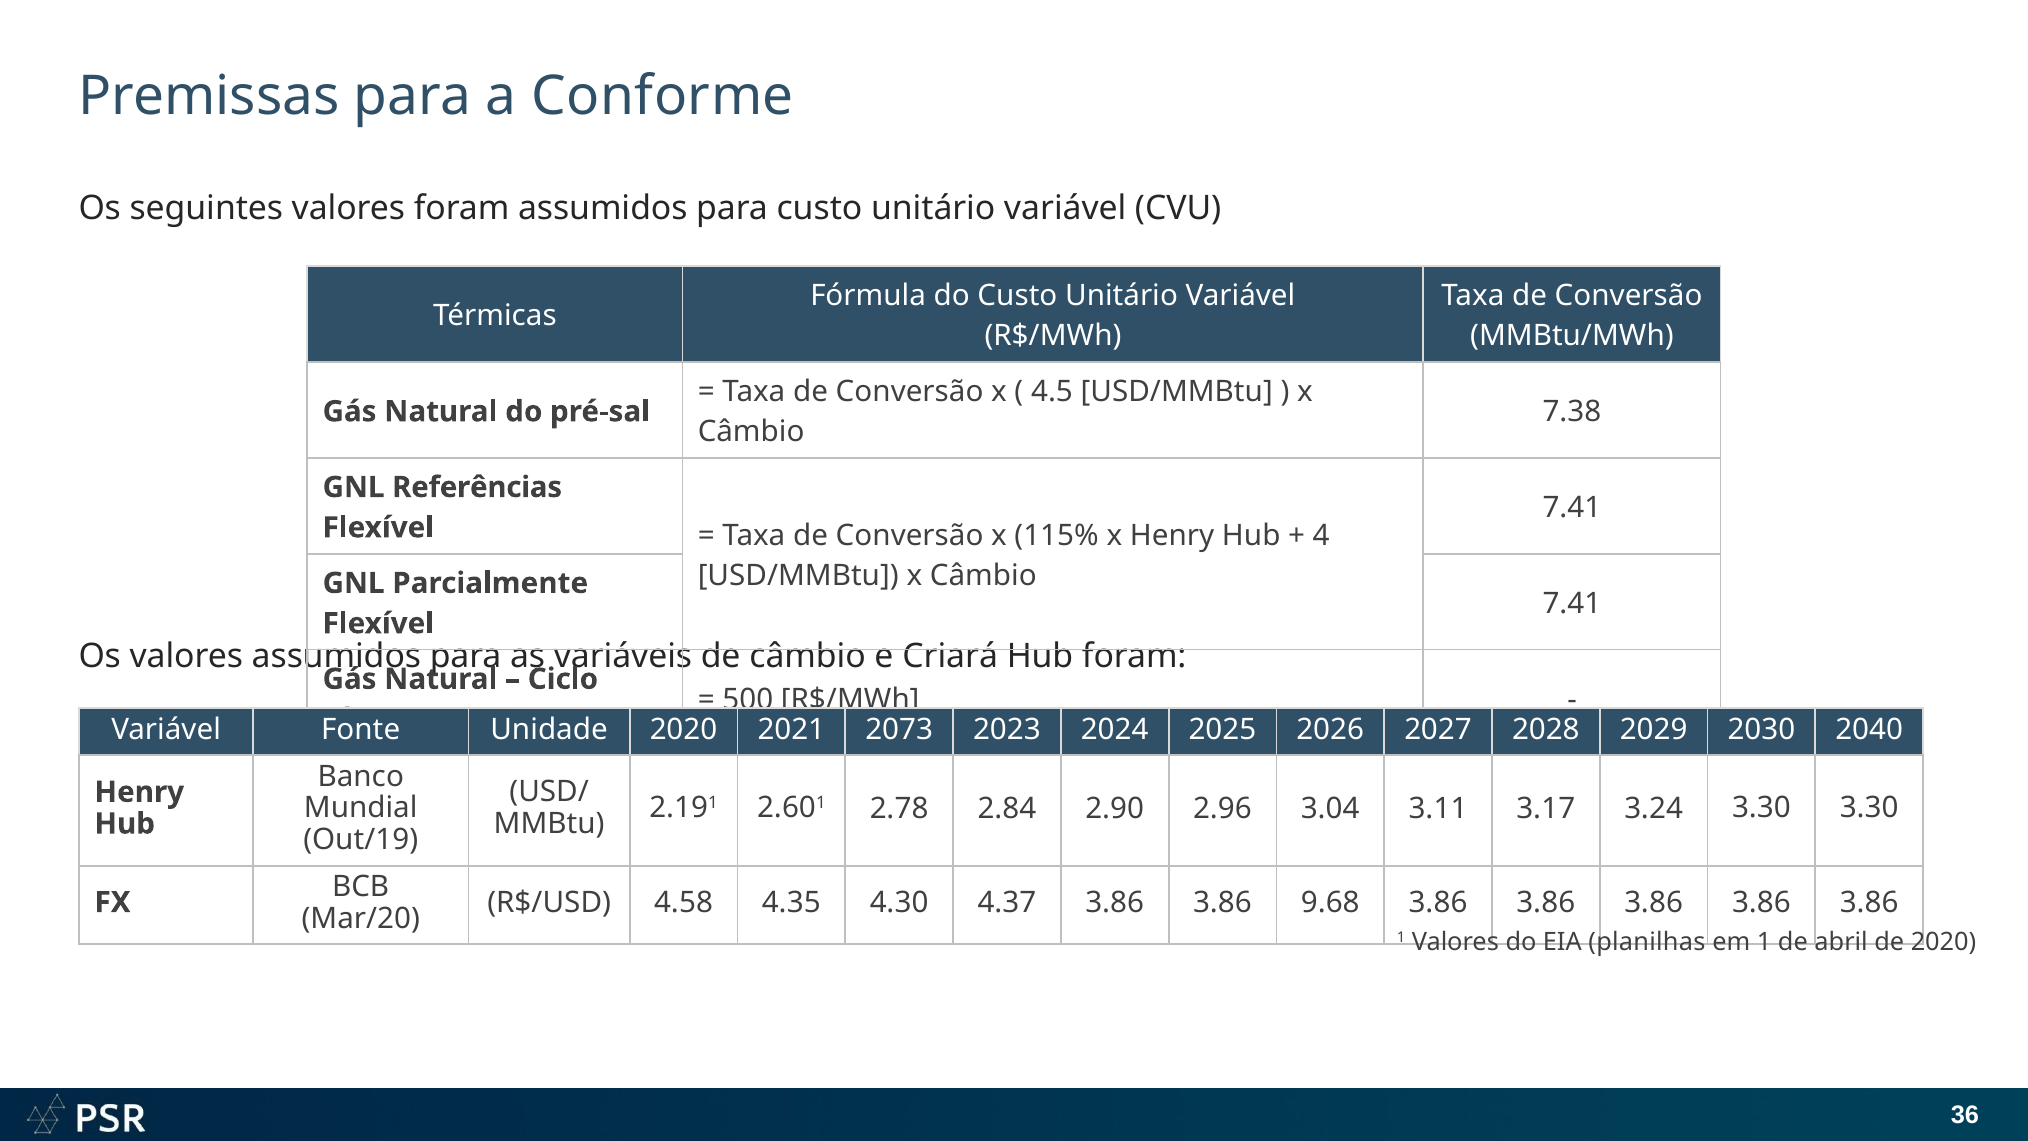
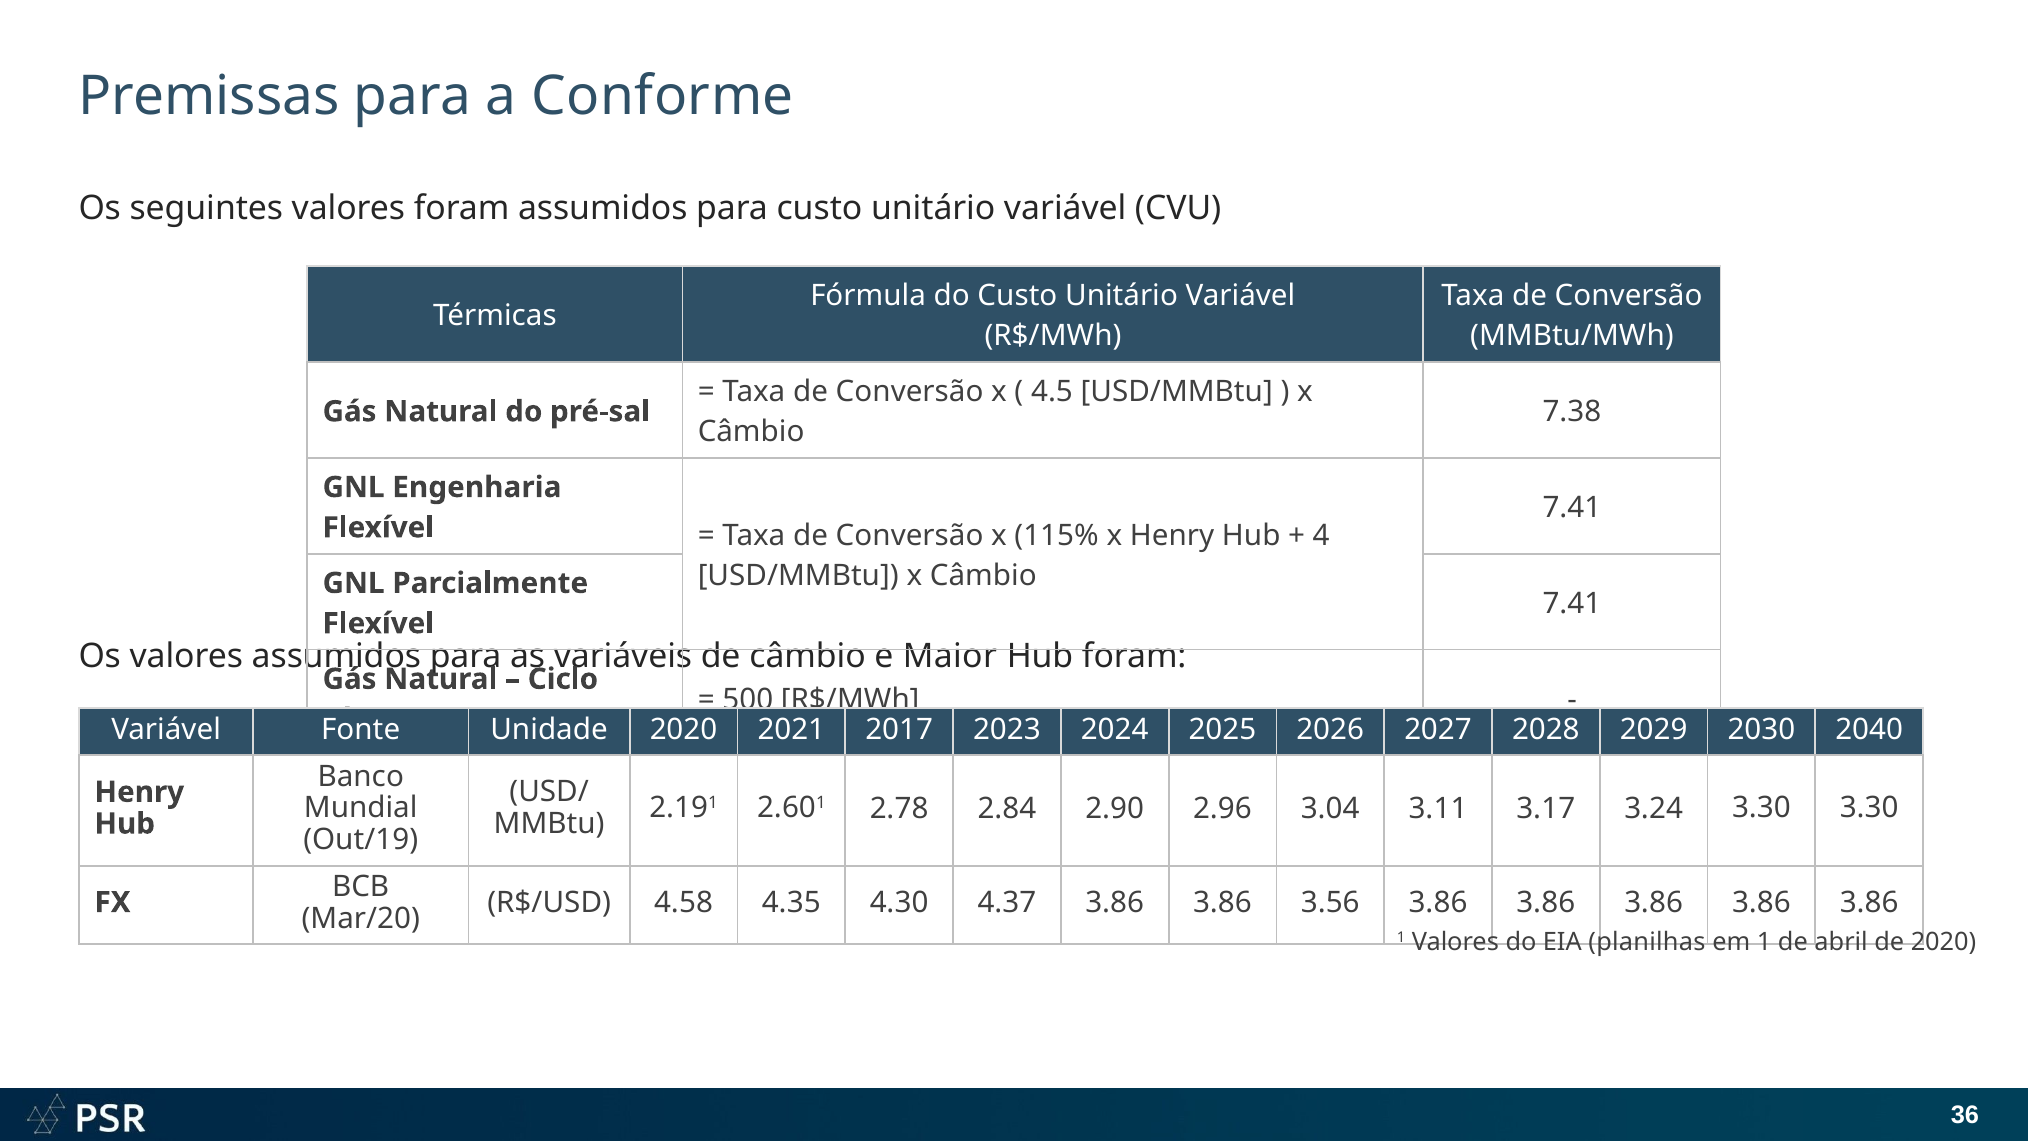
Referências: Referências -> Engenharia
Criará: Criará -> Maior
2073: 2073 -> 2017
9.68: 9.68 -> 3.56
